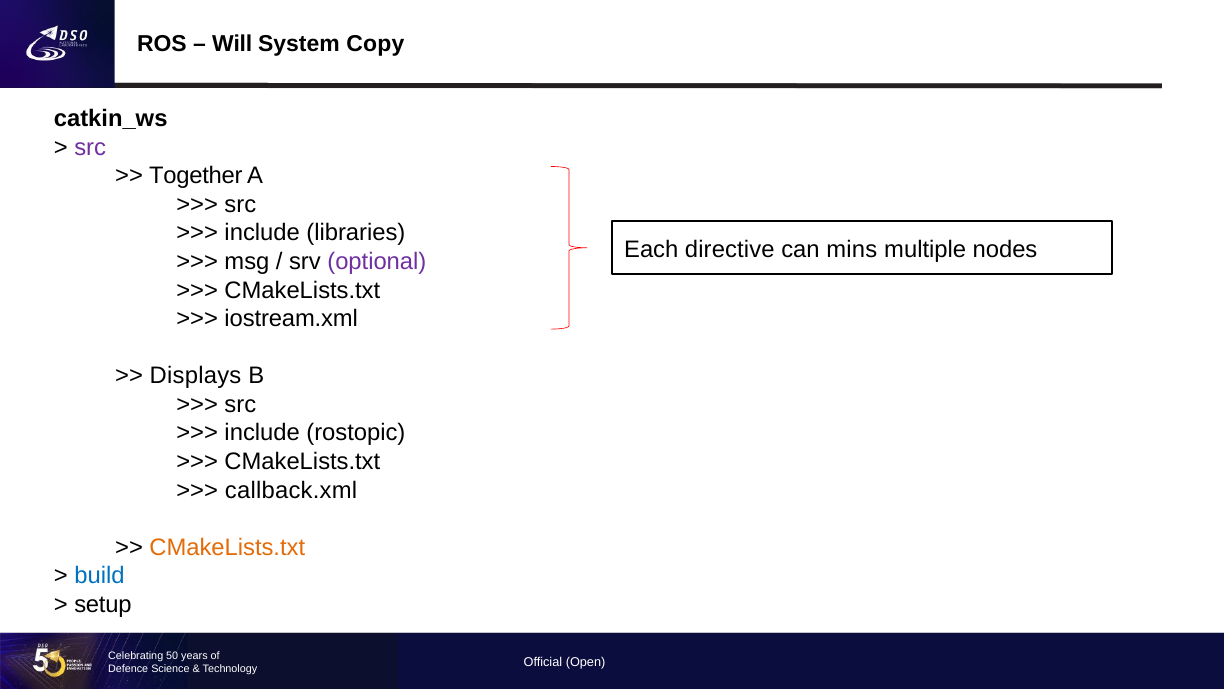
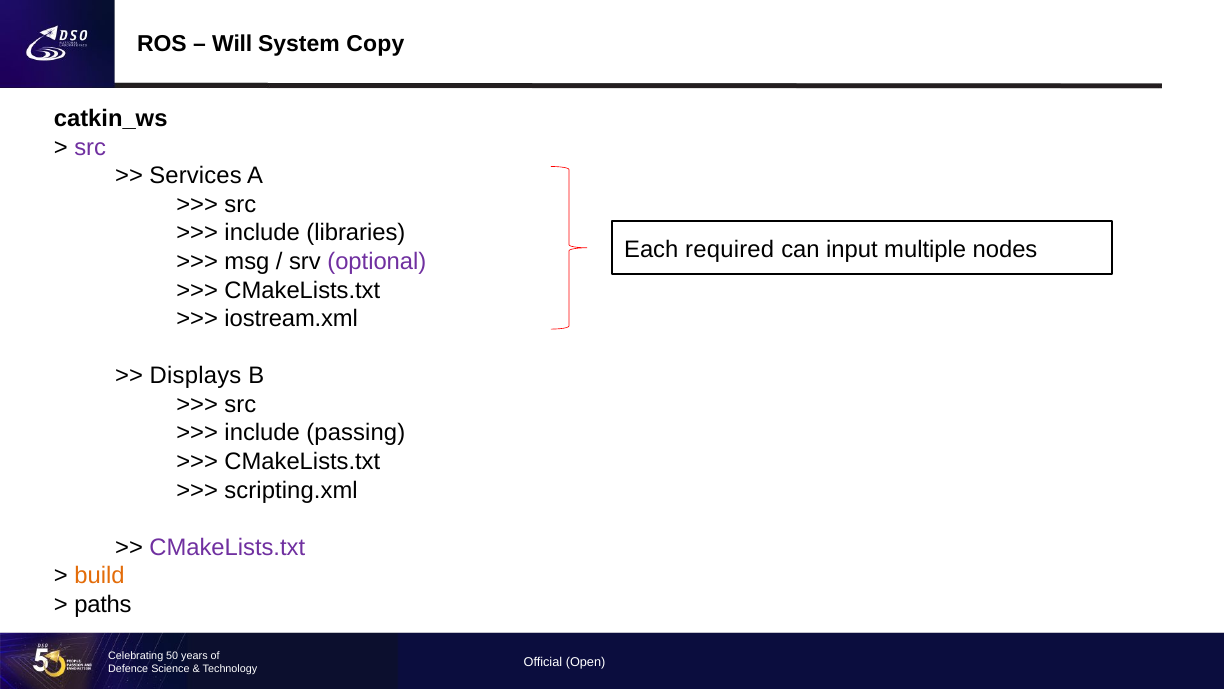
Together: Together -> Services
directive: directive -> required
mins: mins -> input
rostopic: rostopic -> passing
callback.xml: callback.xml -> scripting.xml
CMakeLists.txt at (227, 547) colour: orange -> purple
build colour: blue -> orange
setup: setup -> paths
